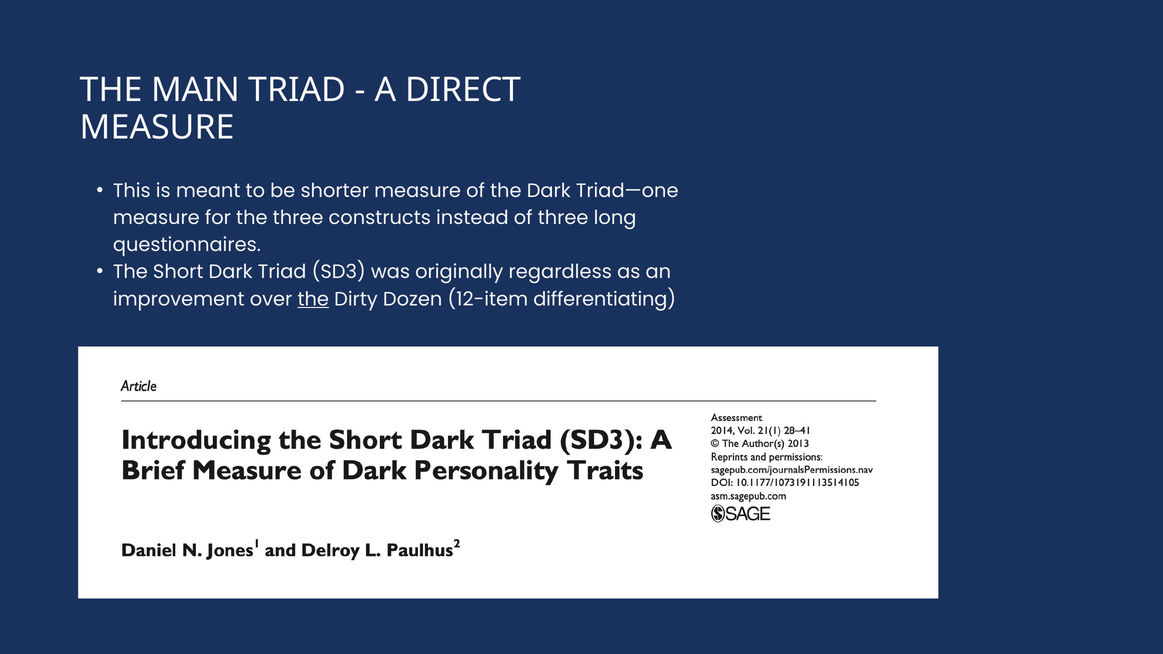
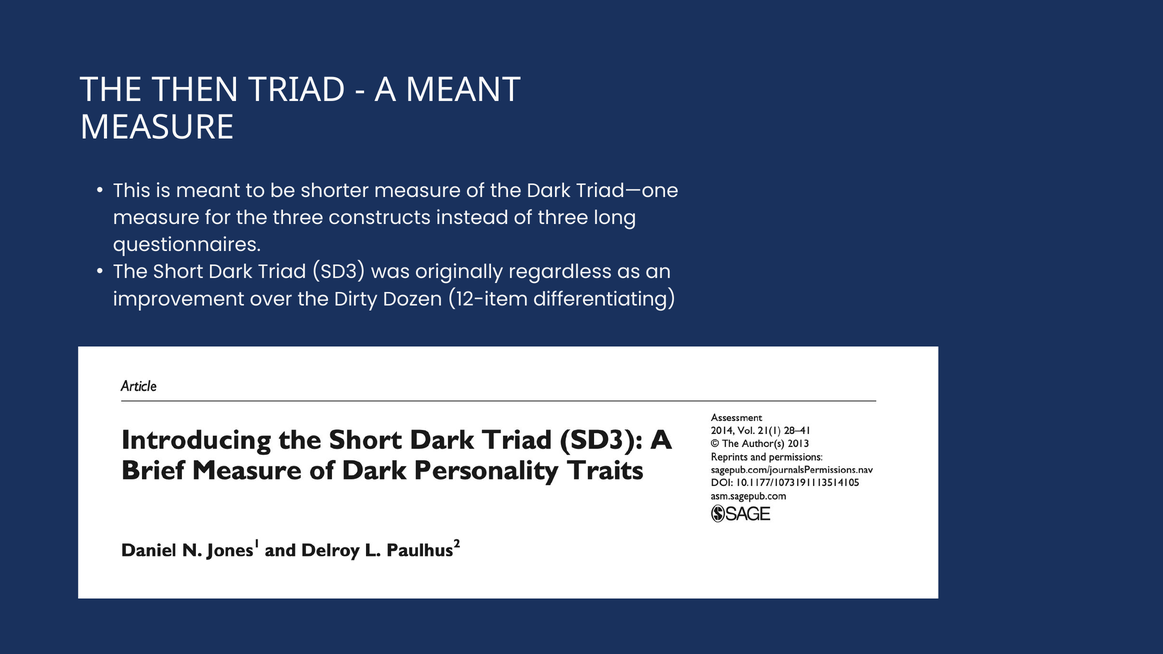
MAIN: MAIN -> THEN
A DIRECT: DIRECT -> MEANT
the at (313, 299) underline: present -> none
